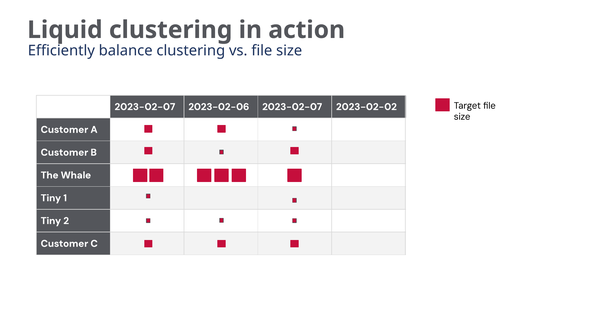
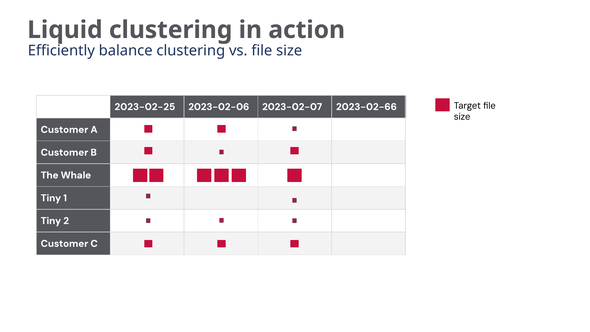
2023-02-07 at (145, 107): 2023-02-07 -> 2023-02-25
2023-02-02: 2023-02-02 -> 2023-02-66
